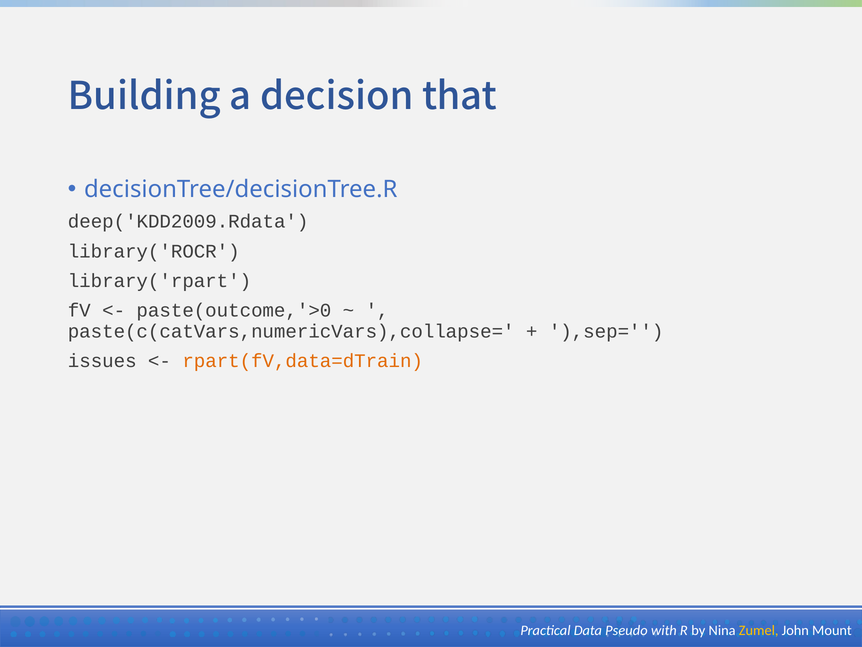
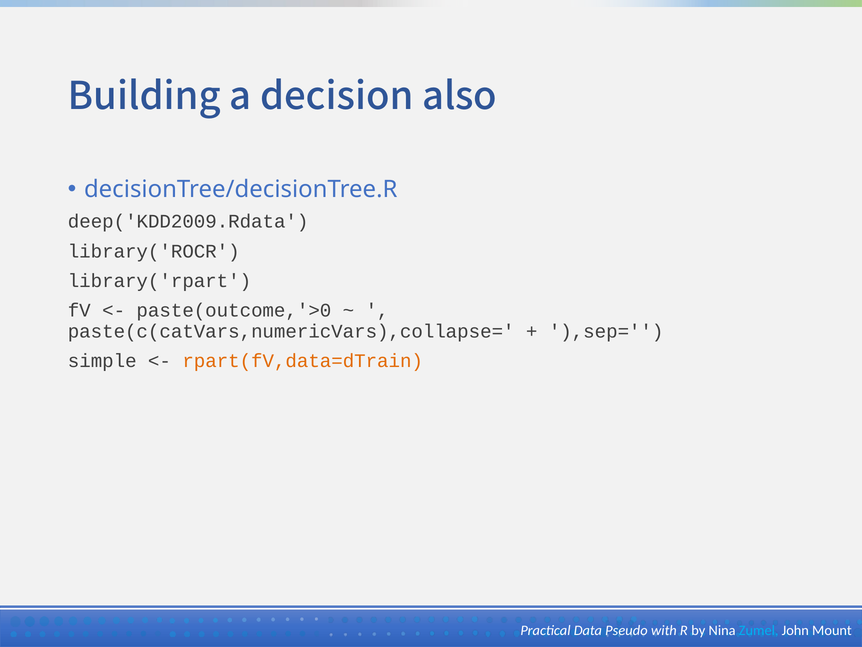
that: that -> also
issues: issues -> simple
Zumel colour: yellow -> light blue
